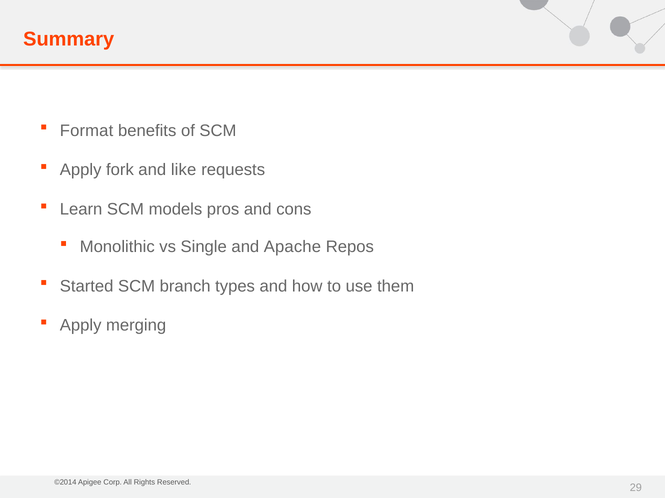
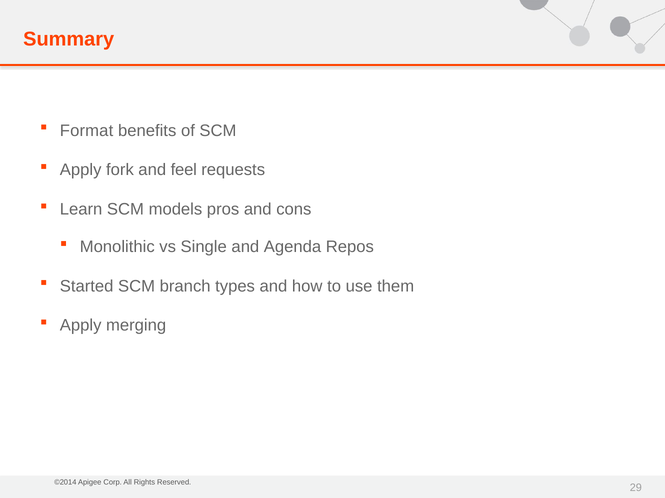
like: like -> feel
Apache: Apache -> Agenda
